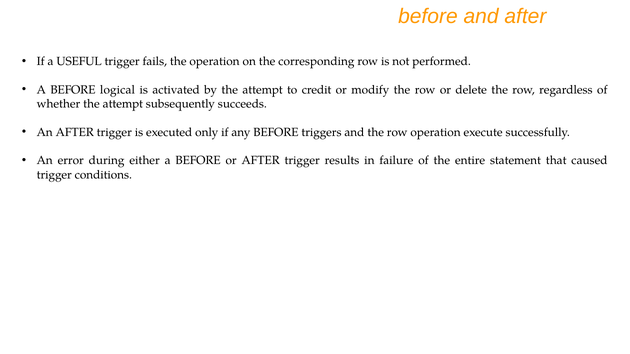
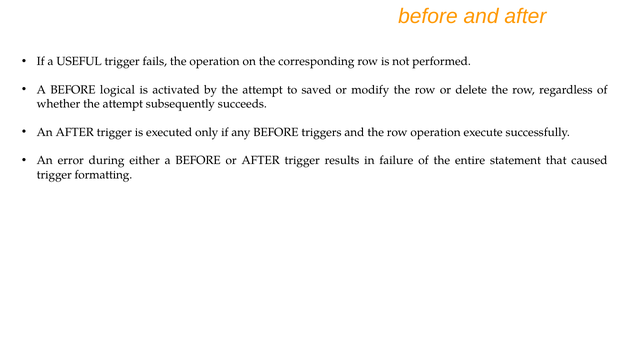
credit: credit -> saved
conditions: conditions -> formatting
